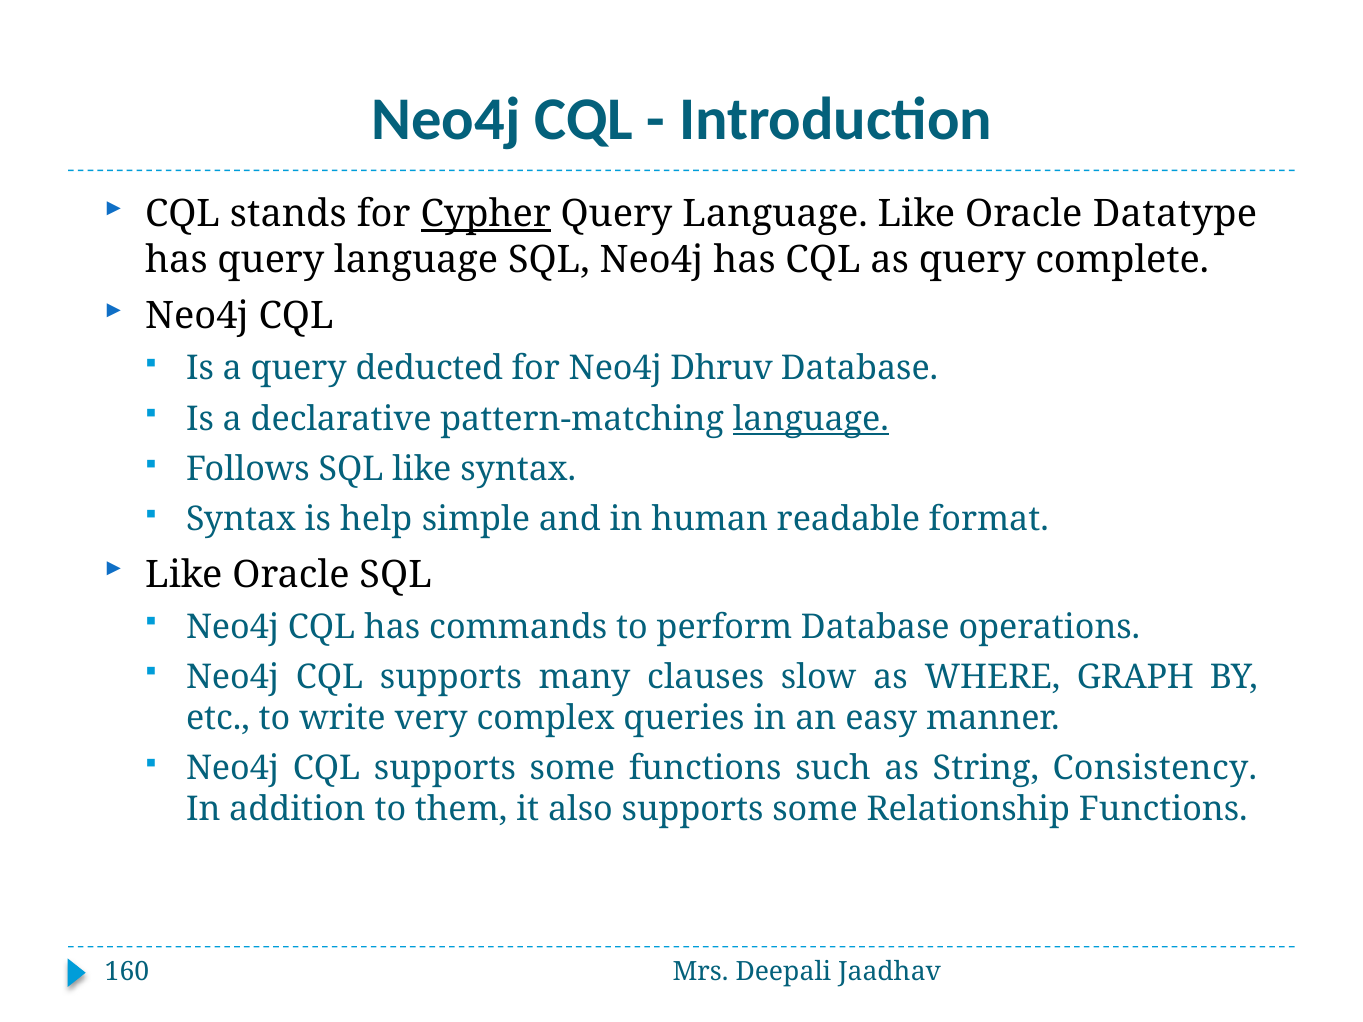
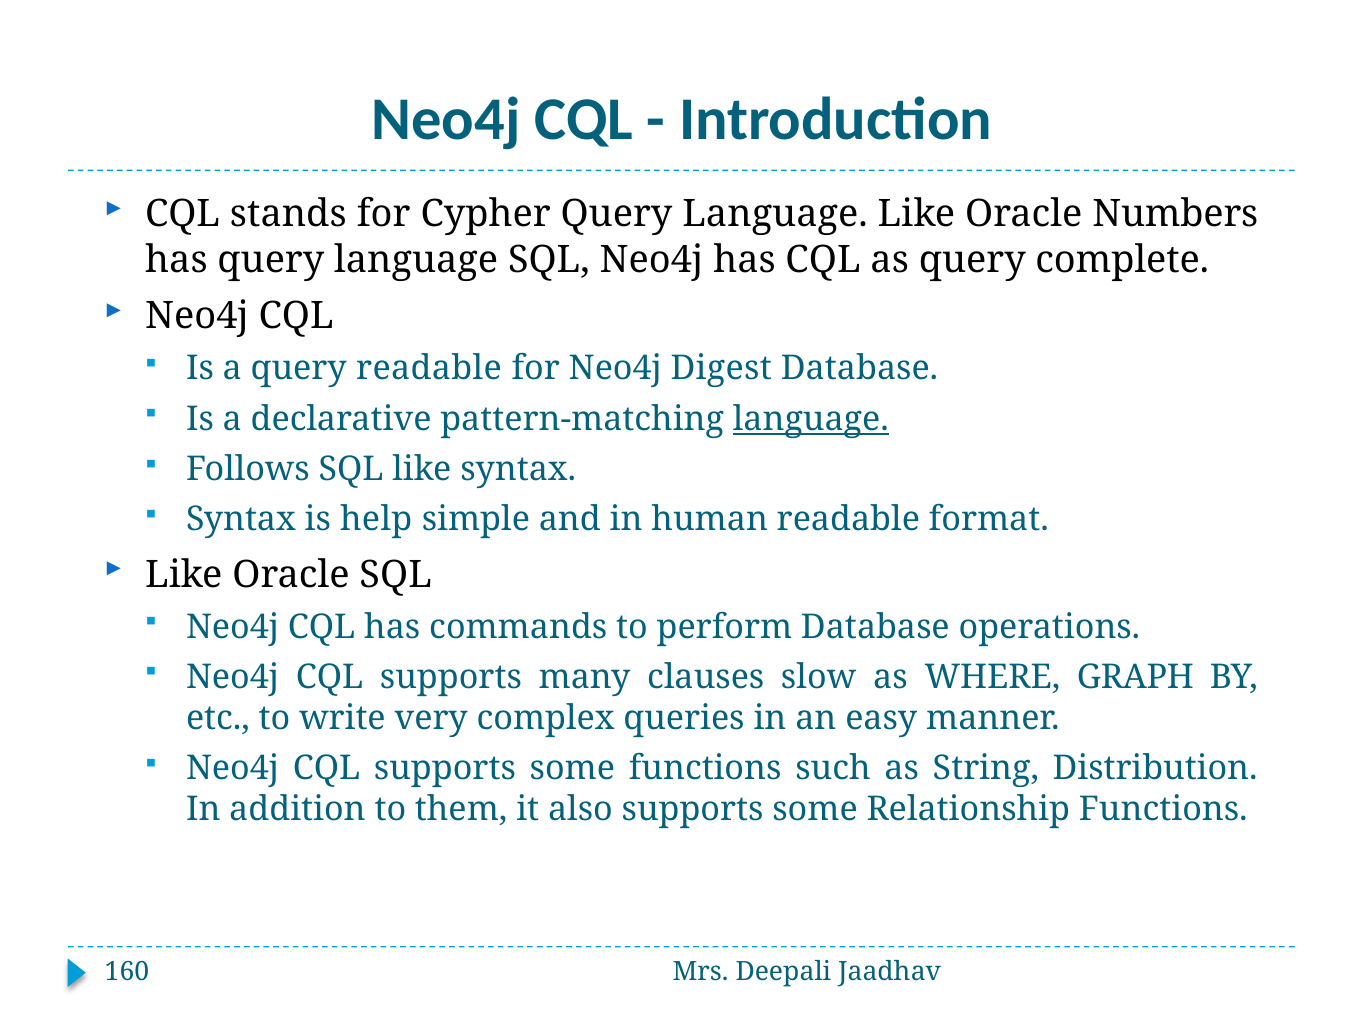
Cypher underline: present -> none
Datatype: Datatype -> Numbers
query deducted: deducted -> readable
Dhruv: Dhruv -> Digest
Consistency: Consistency -> Distribution
